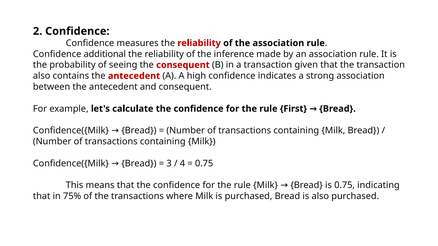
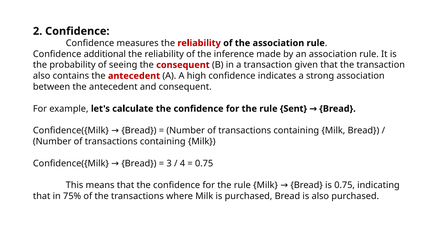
First: First -> Sent
